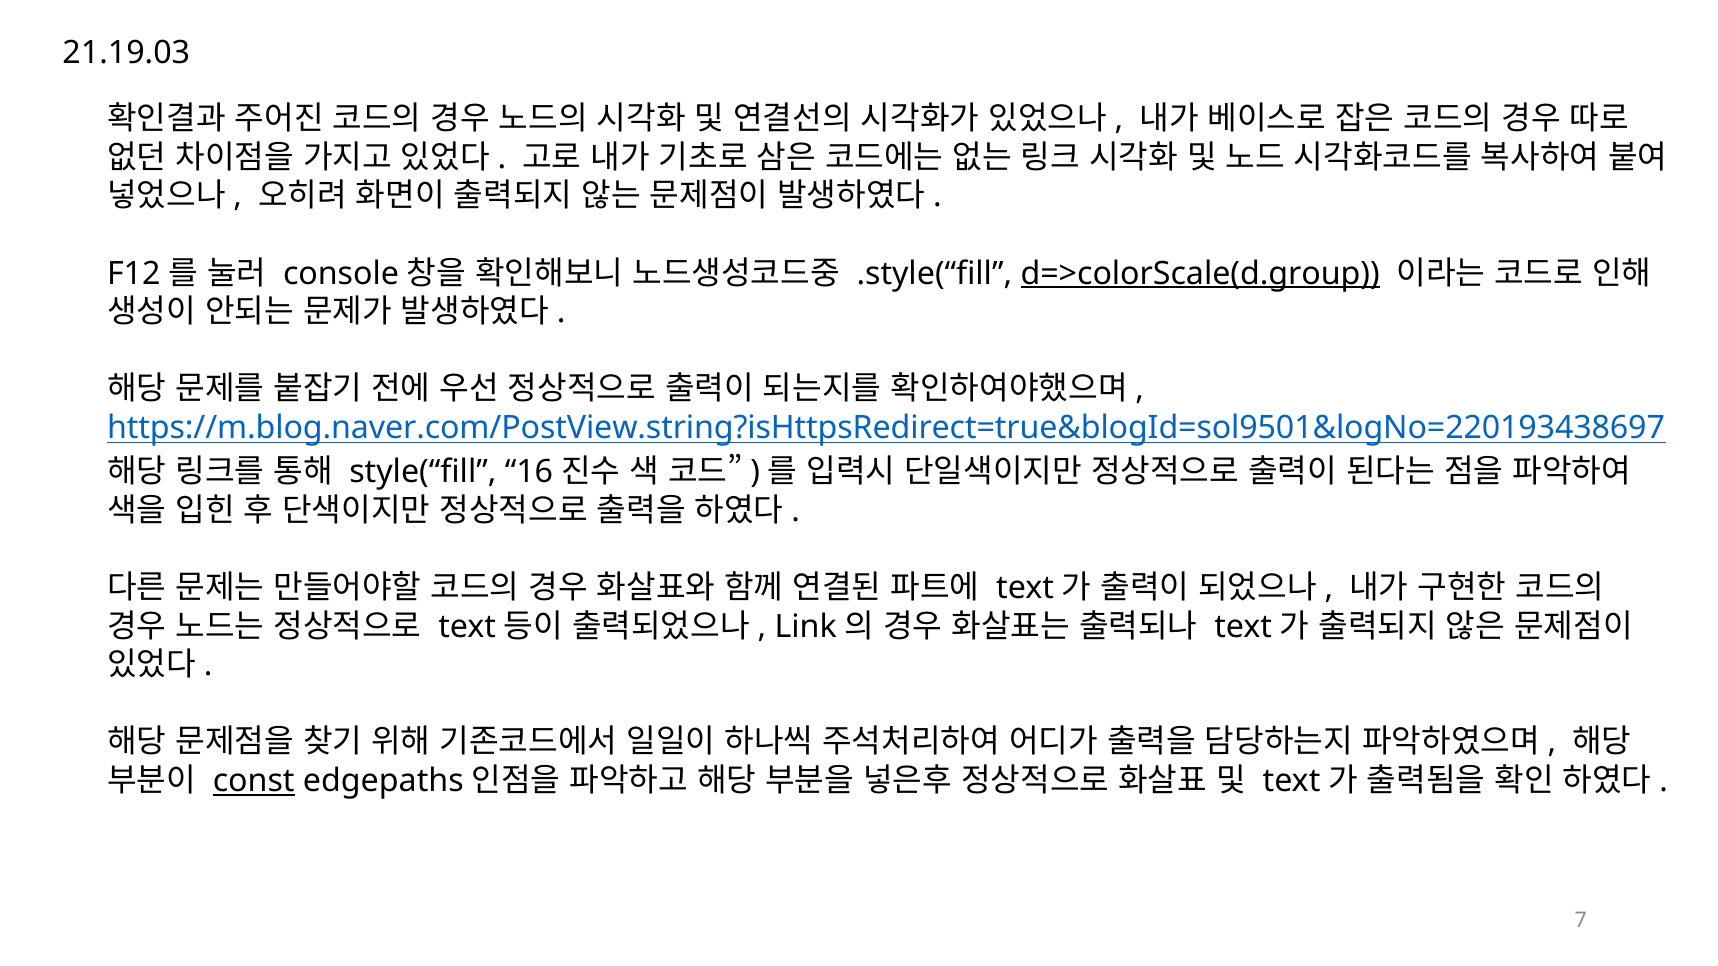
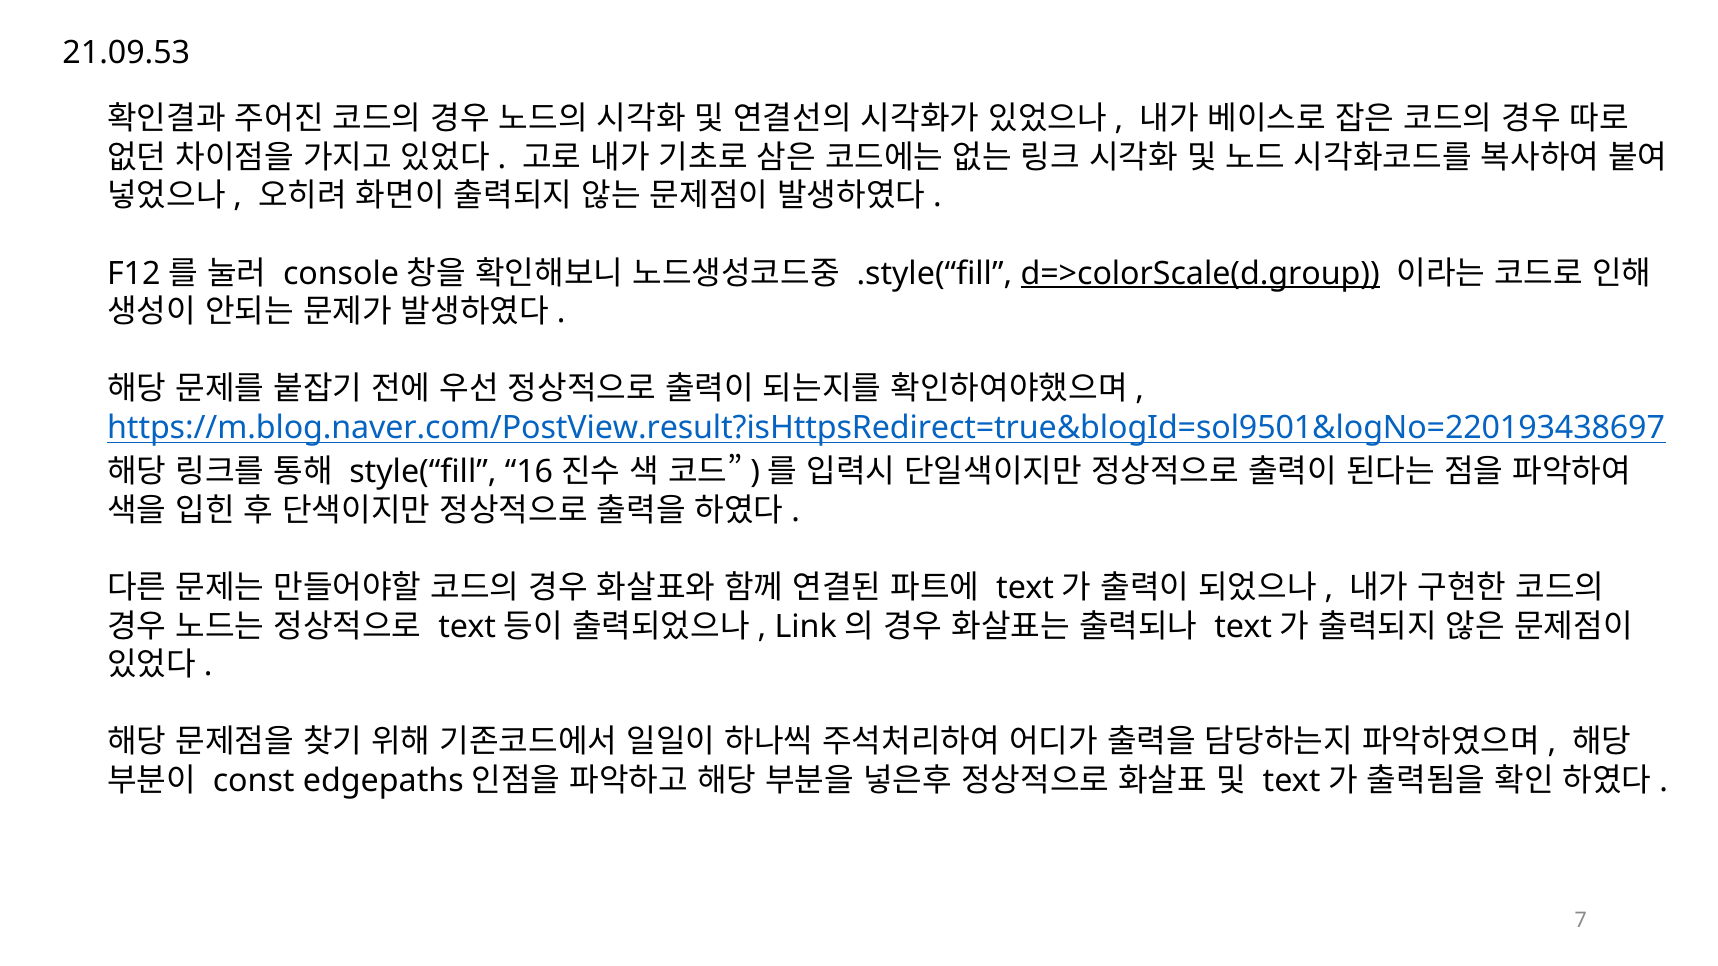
21.19.03: 21.19.03 -> 21.09.53
https://m.blog.naver.com/PostView.string?isHttpsRedirect=true&blogId=sol9501&logNo=220193438697: https://m.blog.naver.com/PostView.string?isHttpsRedirect=true&blogId=sol9501&logNo=220193438697 -> https://m.blog.naver.com/PostView.result?isHttpsRedirect=true&blogId=sol9501&logNo=220193438697
const underline: present -> none
